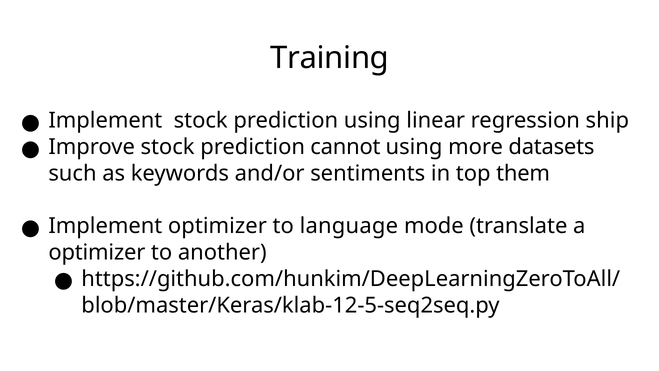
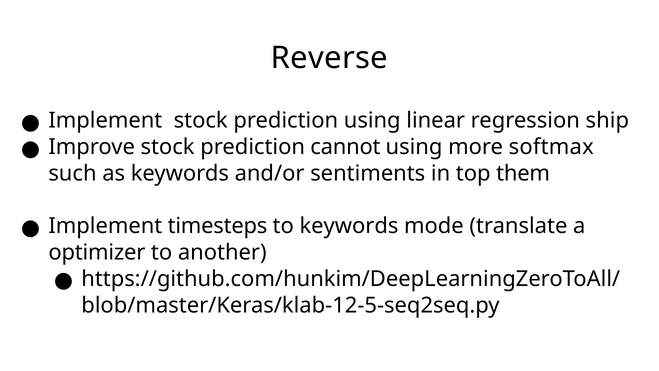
Training: Training -> Reverse
datasets: datasets -> softmax
Implement optimizer: optimizer -> timesteps
to language: language -> keywords
